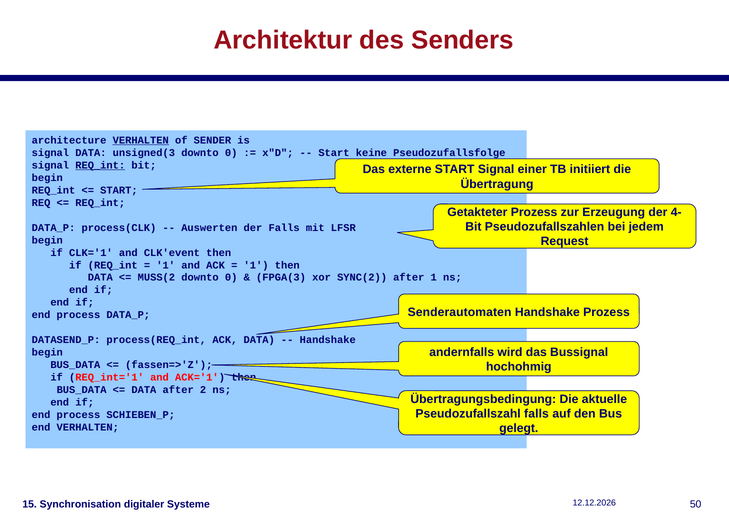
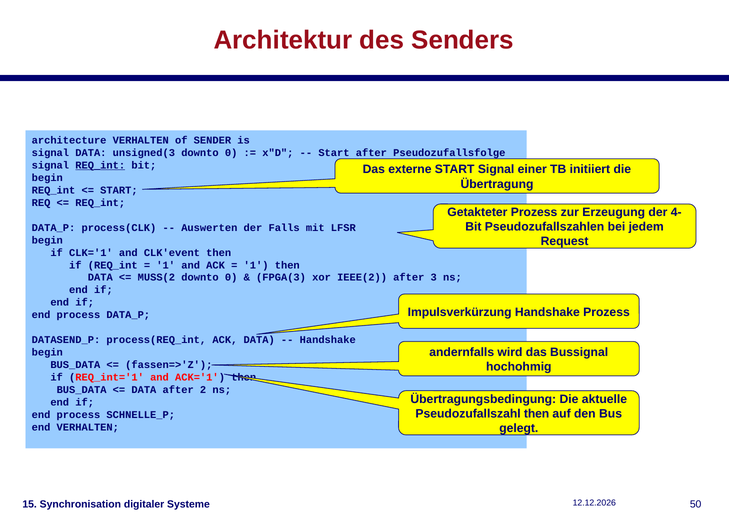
VERHALTEN at (141, 140) underline: present -> none
Start keine: keine -> after
SYNC(2: SYNC(2 -> IEEE(2
after 1: 1 -> 3
Senderautomaten: Senderautomaten -> Impulsverkürzung
Pseudozufallszahl falls: falls -> then
SCHIEBEN_P: SCHIEBEN_P -> SCHNELLE_P
